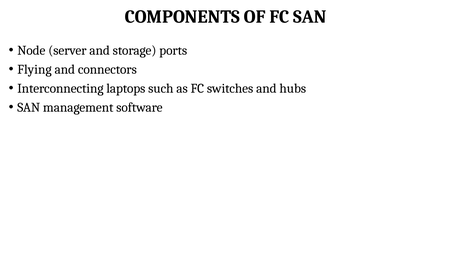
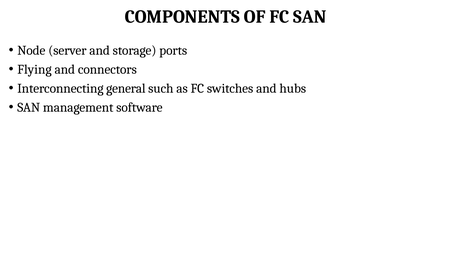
laptops: laptops -> general
